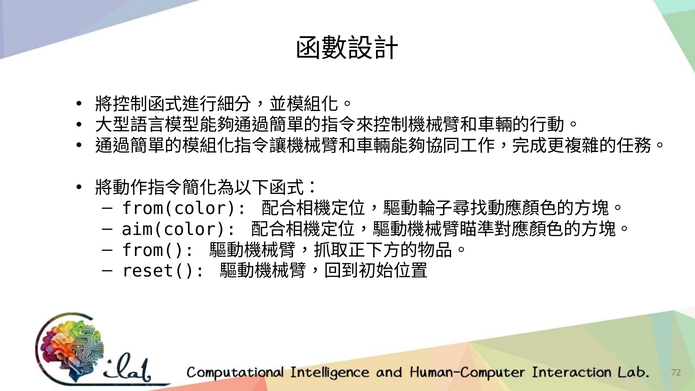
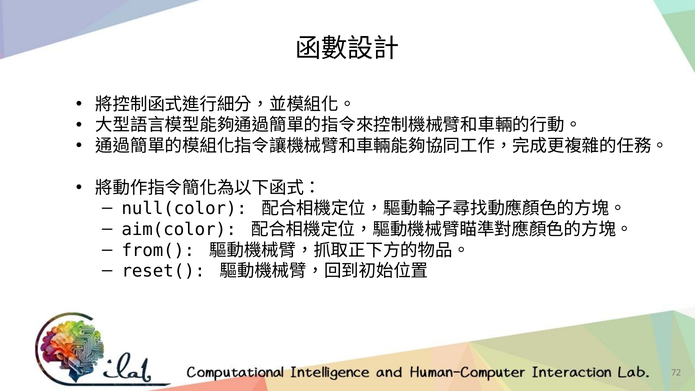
from(color: from(color -> null(color
